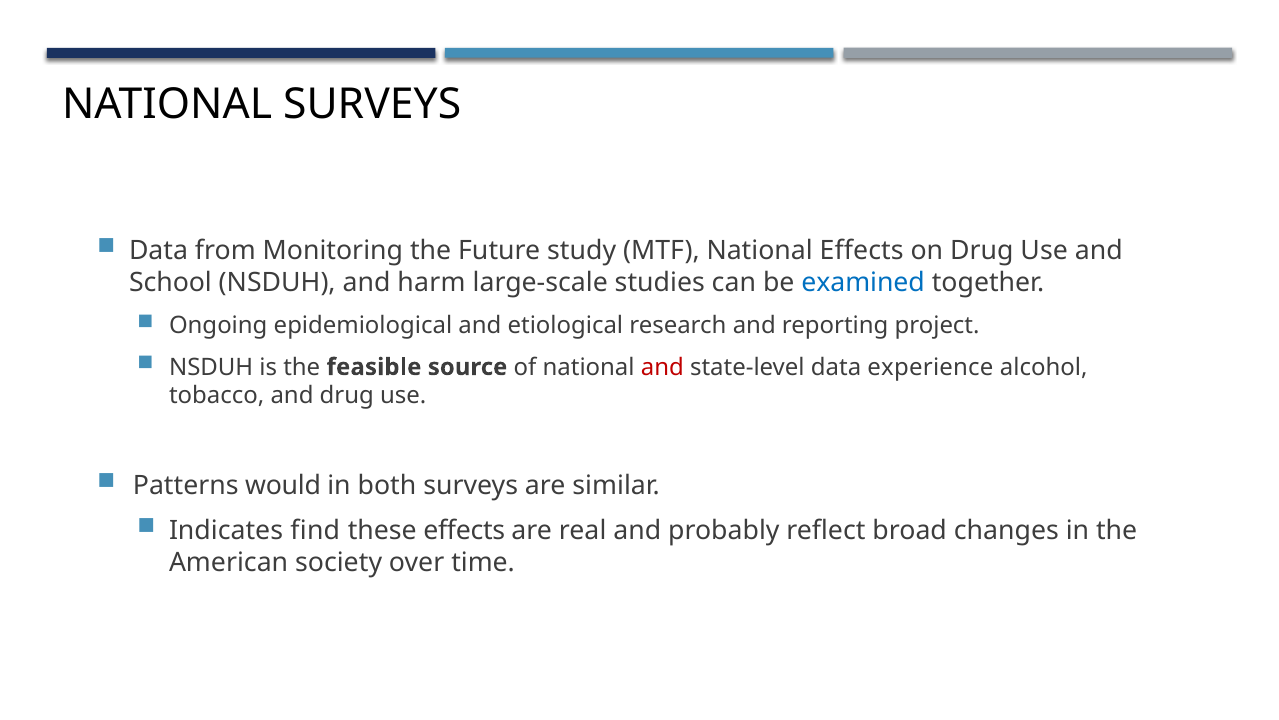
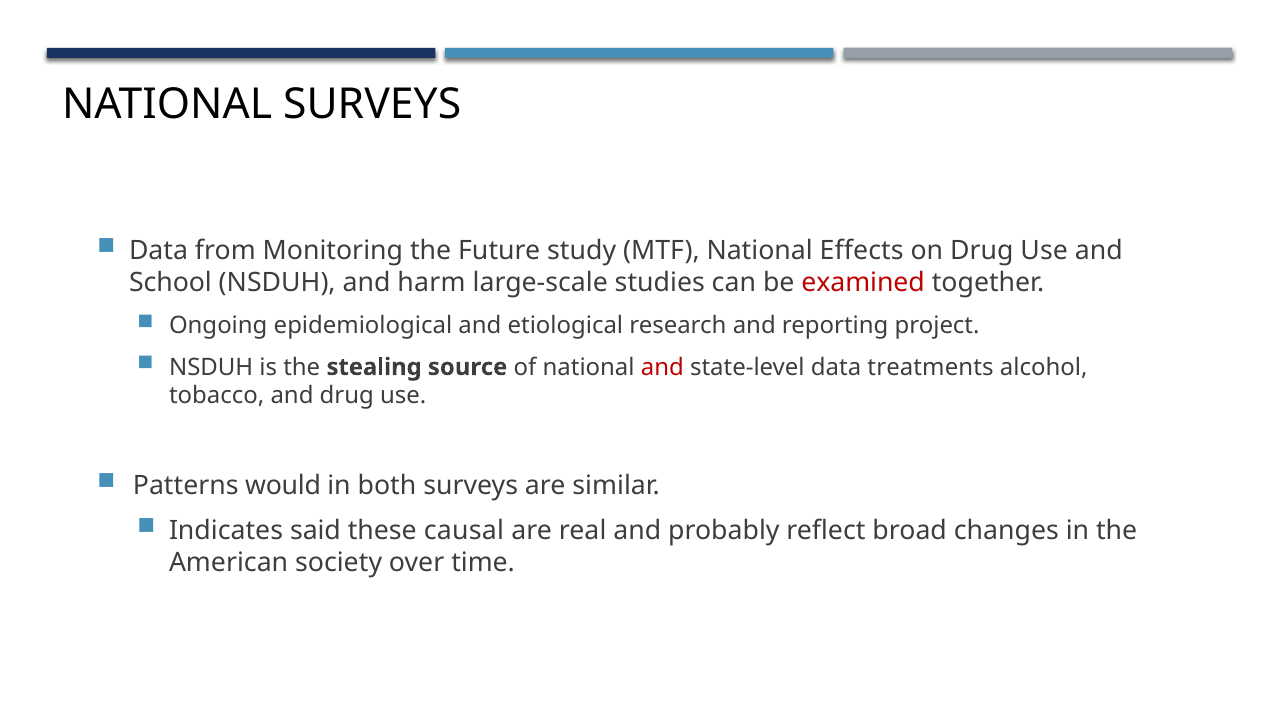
examined colour: blue -> red
feasible: feasible -> stealing
experience: experience -> treatments
find: find -> said
these effects: effects -> causal
